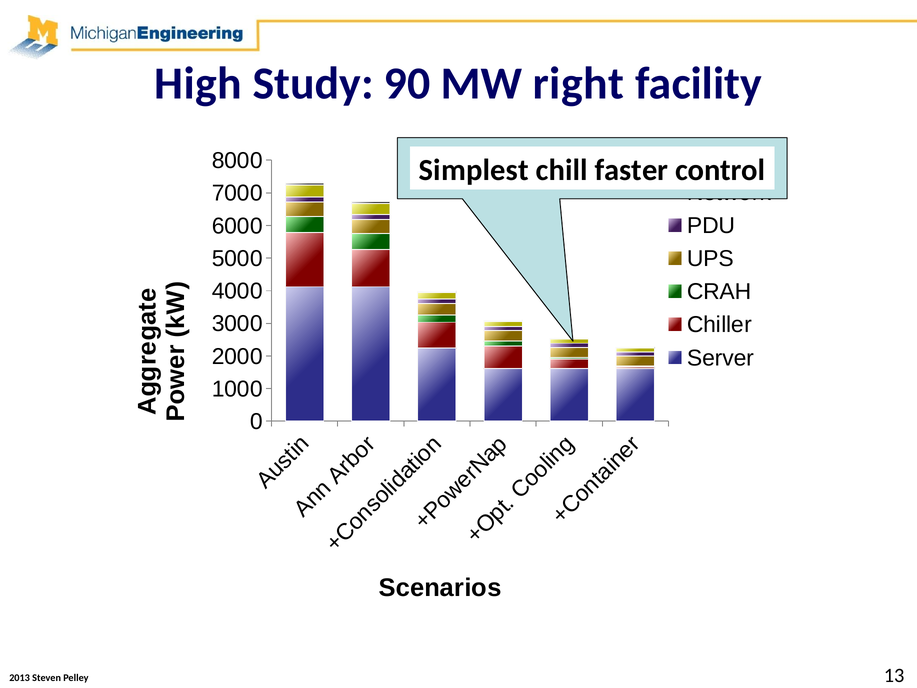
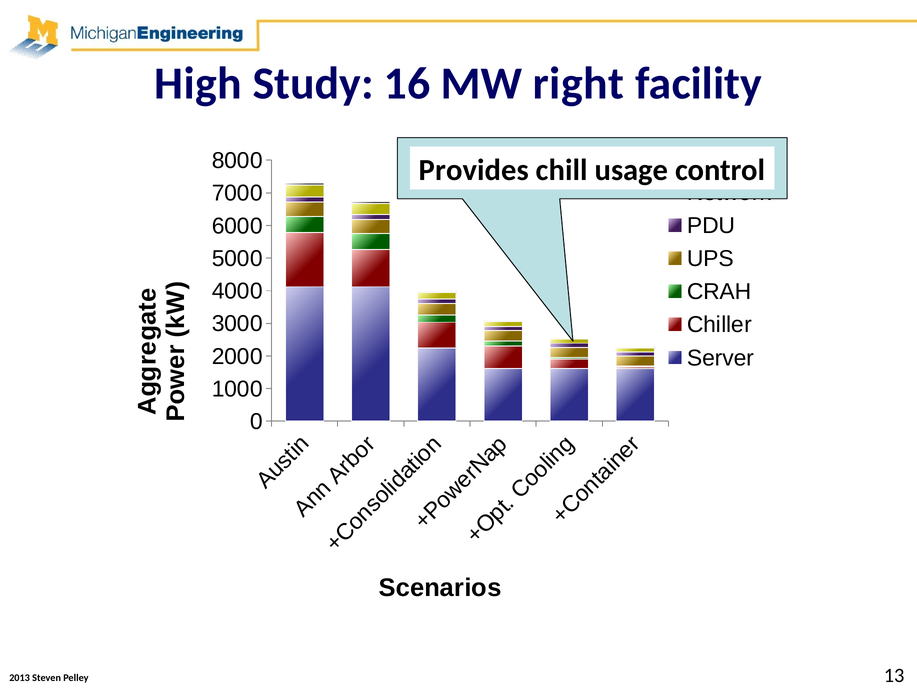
90: 90 -> 16
Simplest: Simplest -> Provides
faster: faster -> usage
